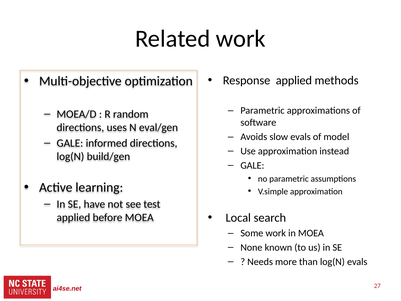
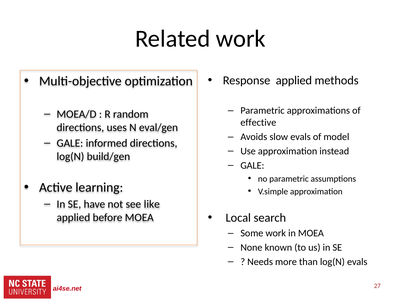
software: software -> effective
test: test -> like
